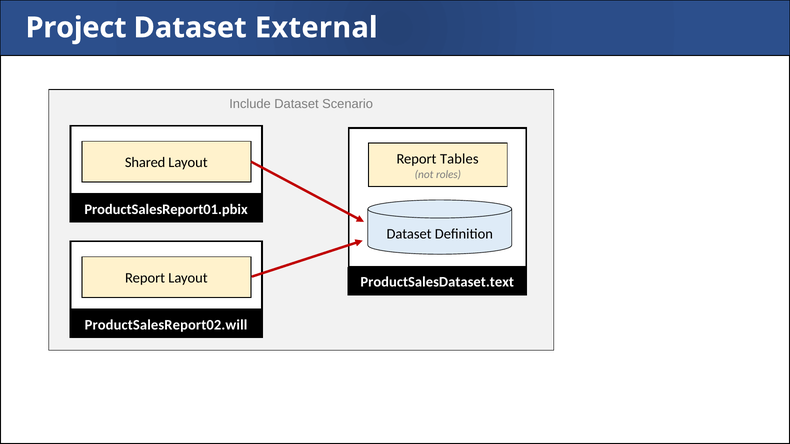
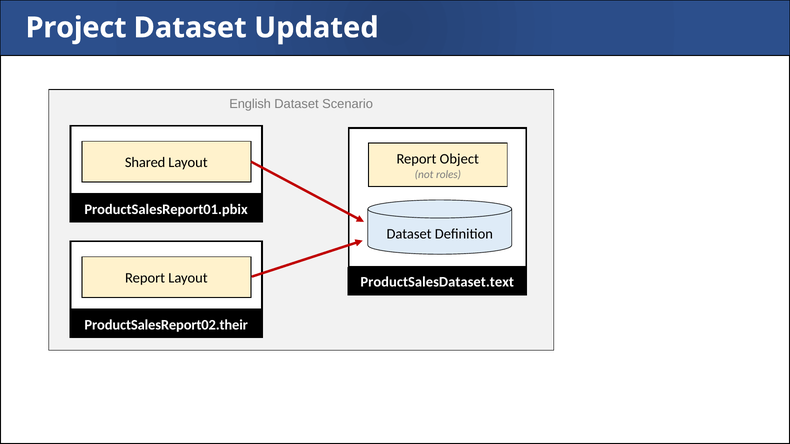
External: External -> Updated
Include: Include -> English
Tables: Tables -> Object
ProductSalesReport02.will: ProductSalesReport02.will -> ProductSalesReport02.their
